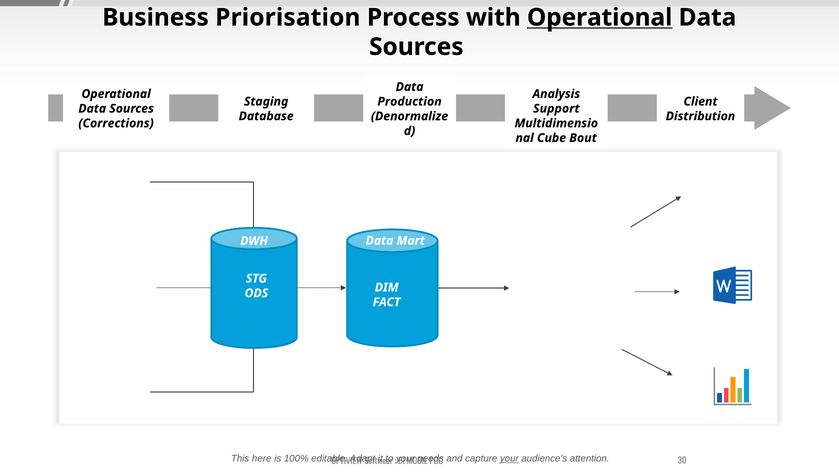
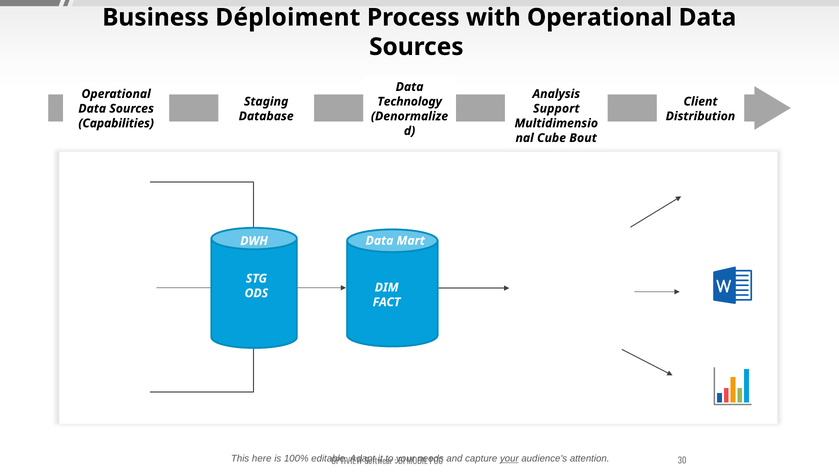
Priorisation: Priorisation -> Déploiment
Operational at (600, 17) underline: present -> none
Production: Production -> Technology
Corrections: Corrections -> Capabilities
